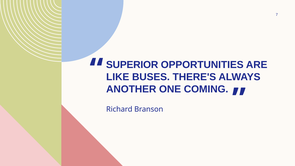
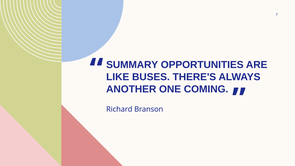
SUPERIOR: SUPERIOR -> SUMMARY
